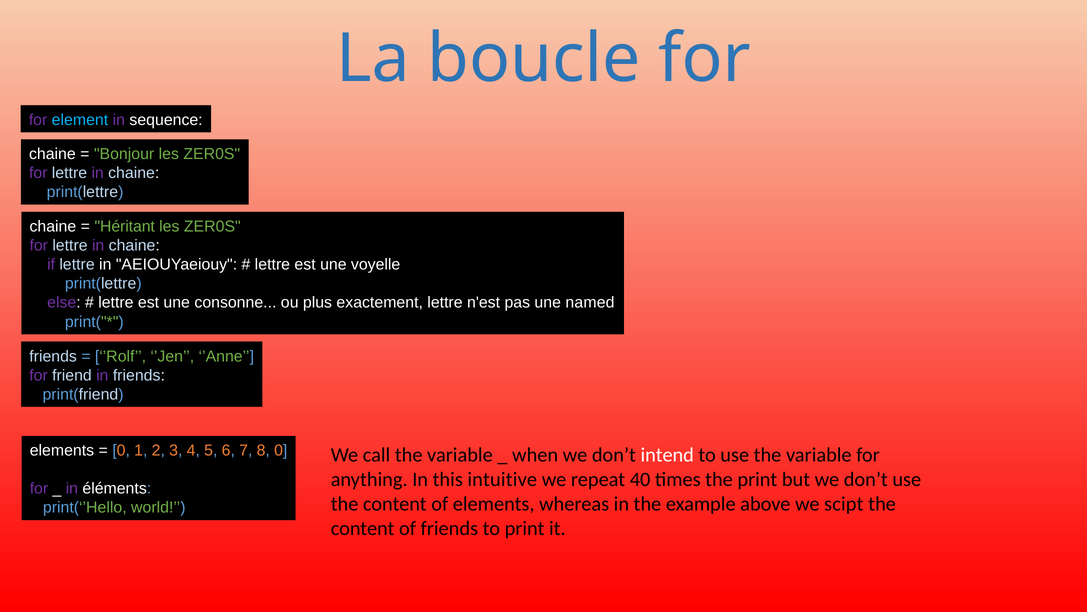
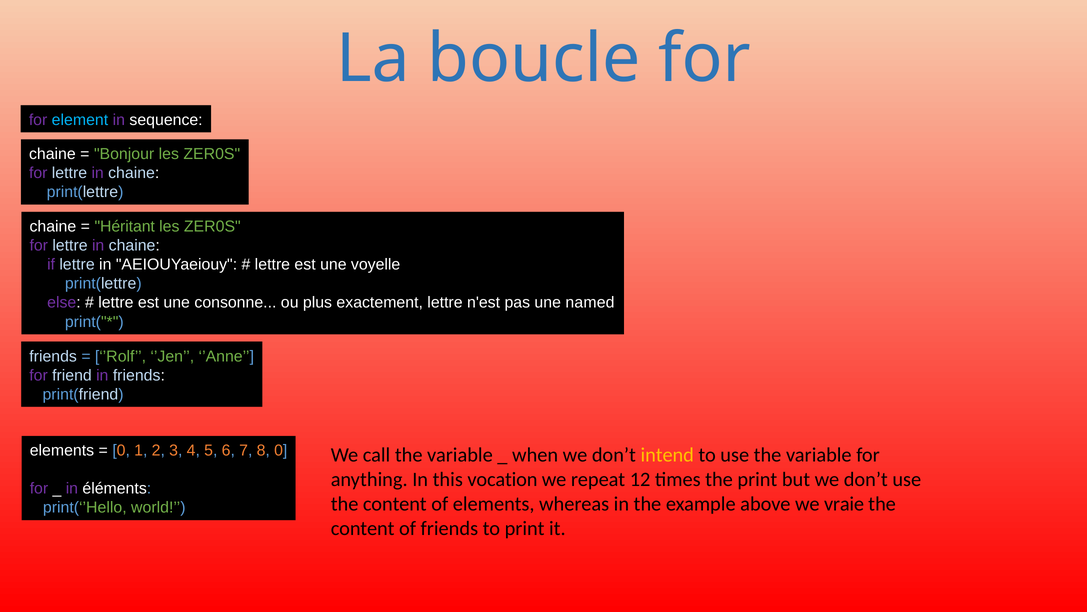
intend colour: white -> yellow
intuitive: intuitive -> vocation
40: 40 -> 12
scipt: scipt -> vraie
